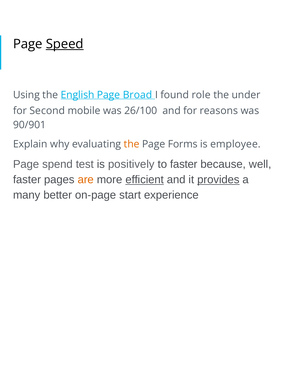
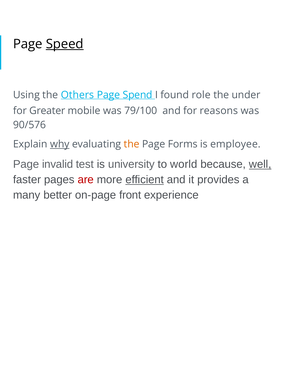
English: English -> Others
Broad: Broad -> Spend
Second: Second -> Greater
26/100: 26/100 -> 79/100
90/901: 90/901 -> 90/576
why underline: none -> present
spend: spend -> invalid
positively: positively -> university
to faster: faster -> world
well underline: none -> present
are colour: orange -> red
provides underline: present -> none
start: start -> front
